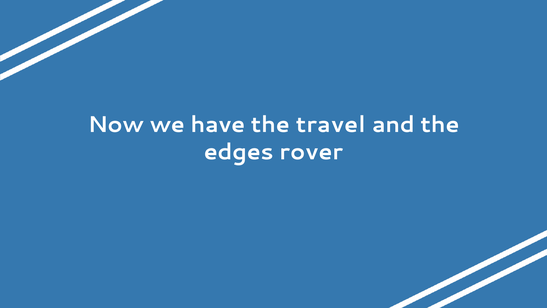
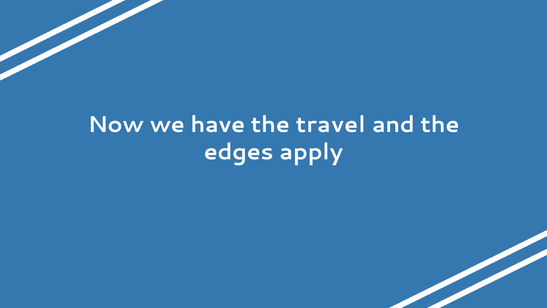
rover: rover -> apply
